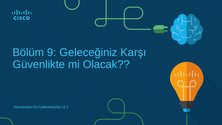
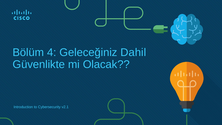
9: 9 -> 4
Karşı: Karşı -> Dahil
